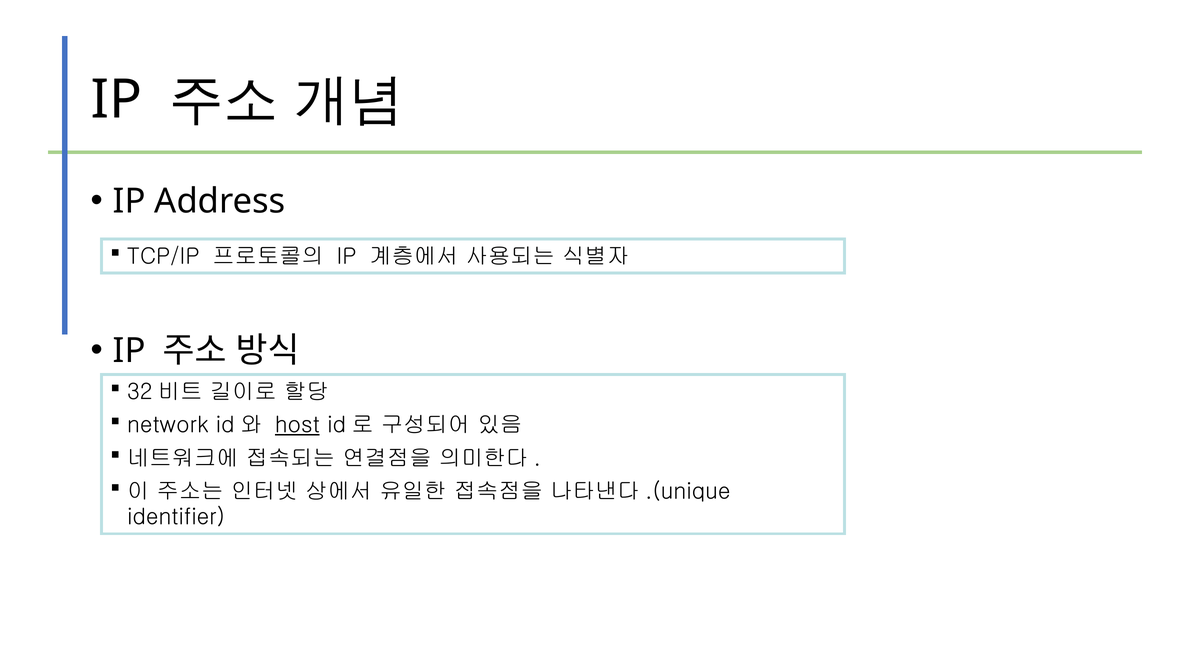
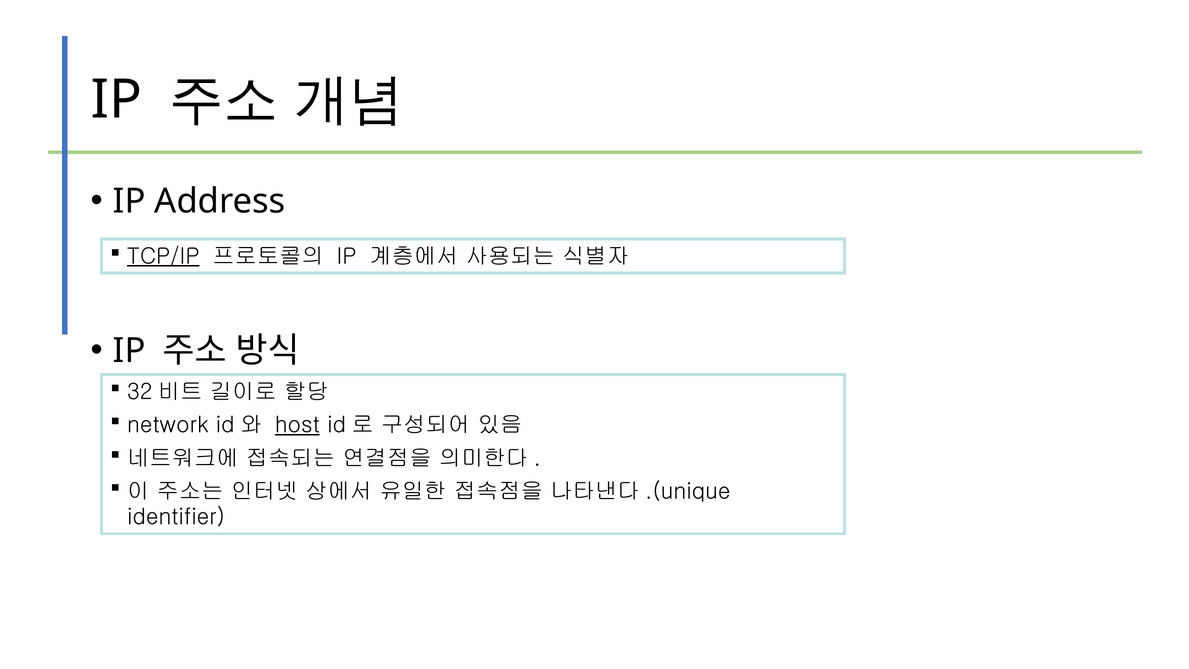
TCP/IP underline: none -> present
